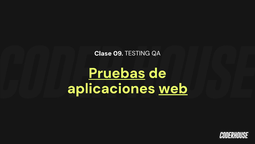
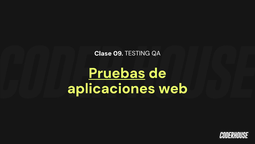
web underline: present -> none
